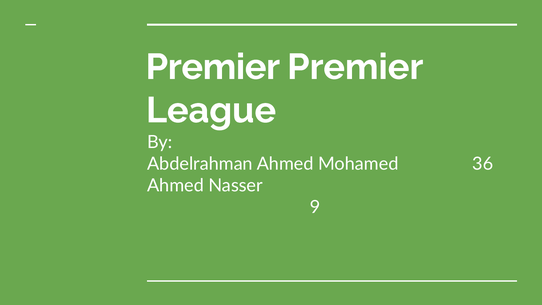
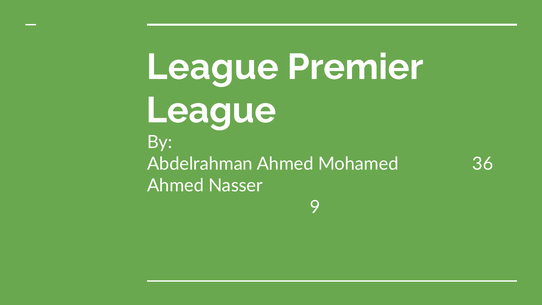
Premier at (213, 67): Premier -> League
